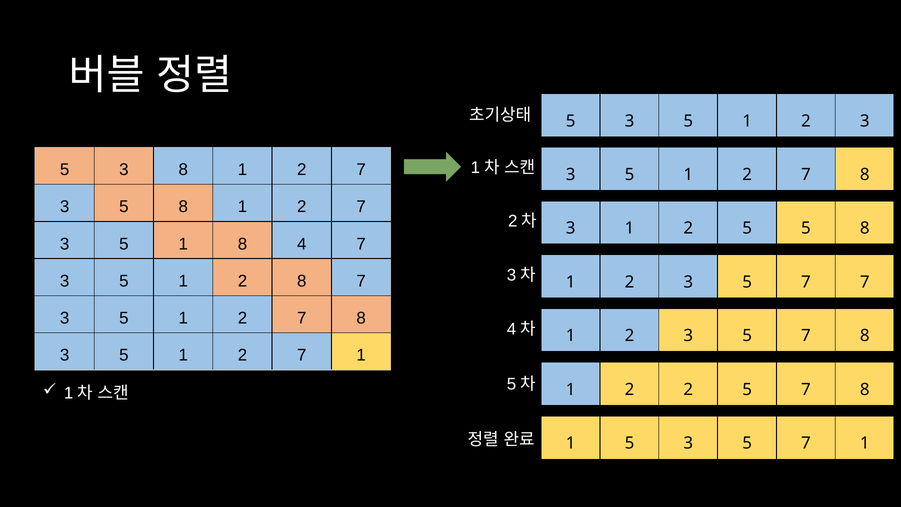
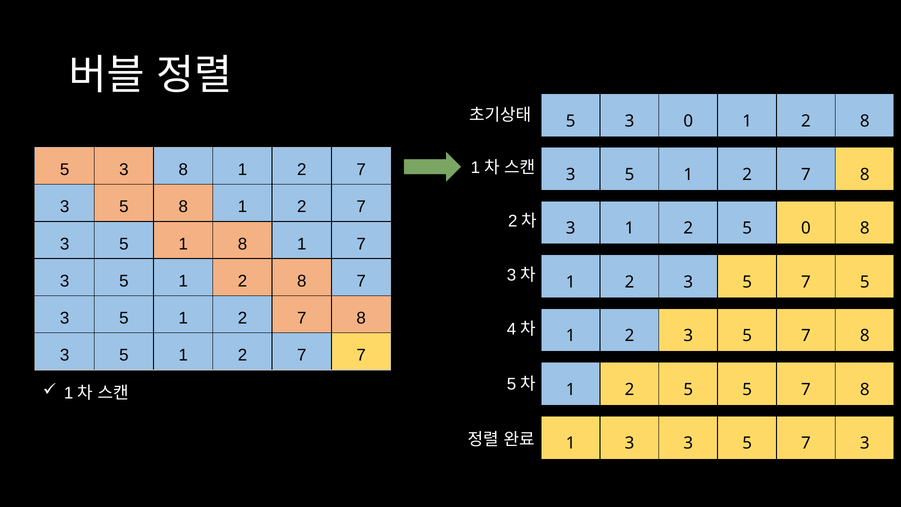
5 at (688, 121): 5 -> 0
3 at (865, 121): 3 -> 8
5 5: 5 -> 0
1 8 4: 4 -> 1
7 7: 7 -> 5
2 7 1: 1 -> 7
2 at (688, 389): 2 -> 5
1 5: 5 -> 3
5 7 1: 1 -> 3
